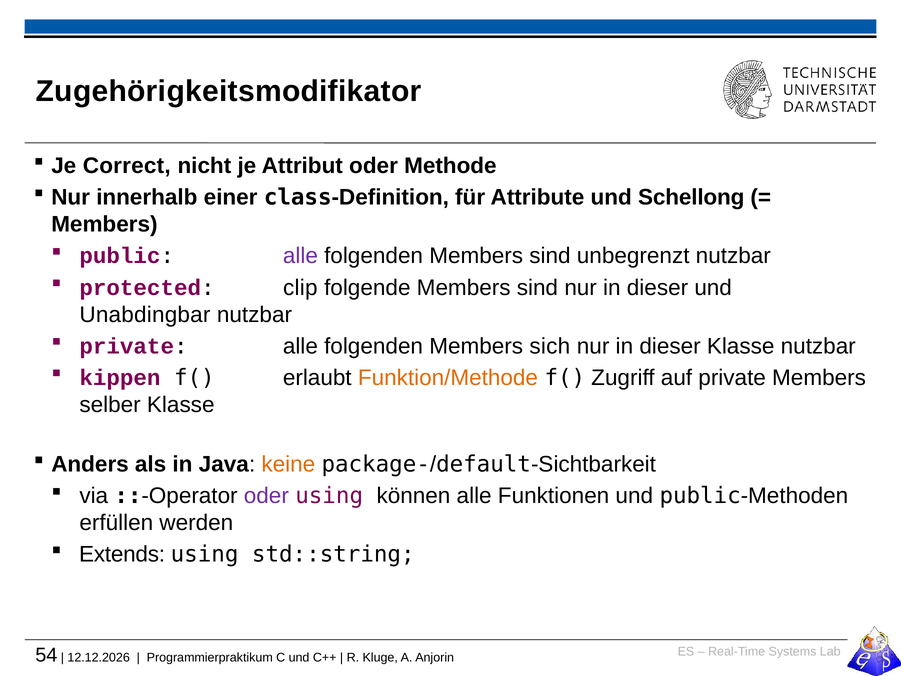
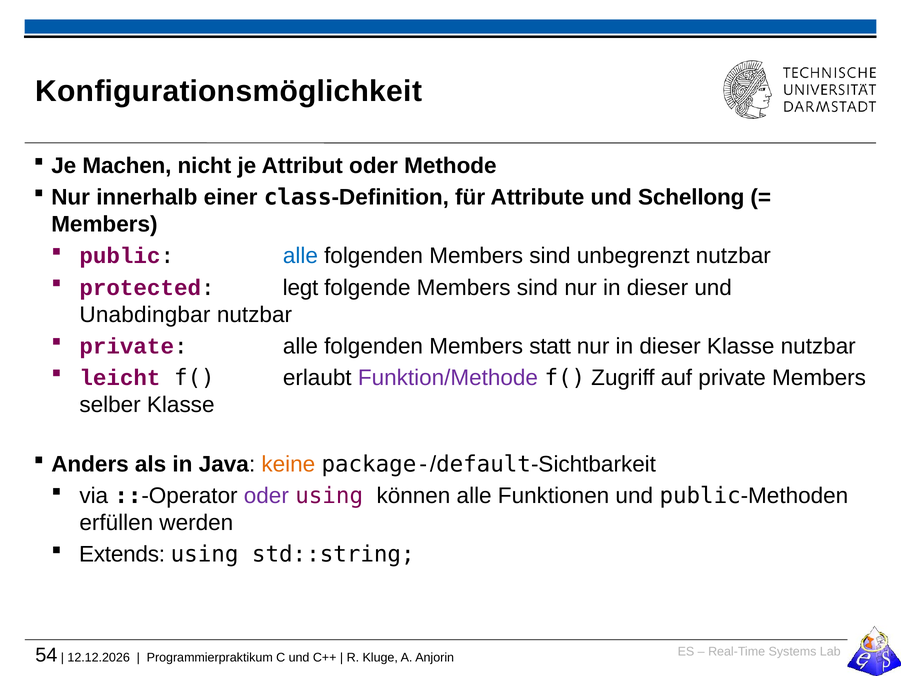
Zugehörigkeitsmodifikator: Zugehörigkeitsmodifikator -> Konfigurationsmöglichkeit
Correct: Correct -> Machen
alle at (300, 256) colour: purple -> blue
clip: clip -> legt
sich: sich -> statt
kippen: kippen -> leicht
Funktion/Methode colour: orange -> purple
